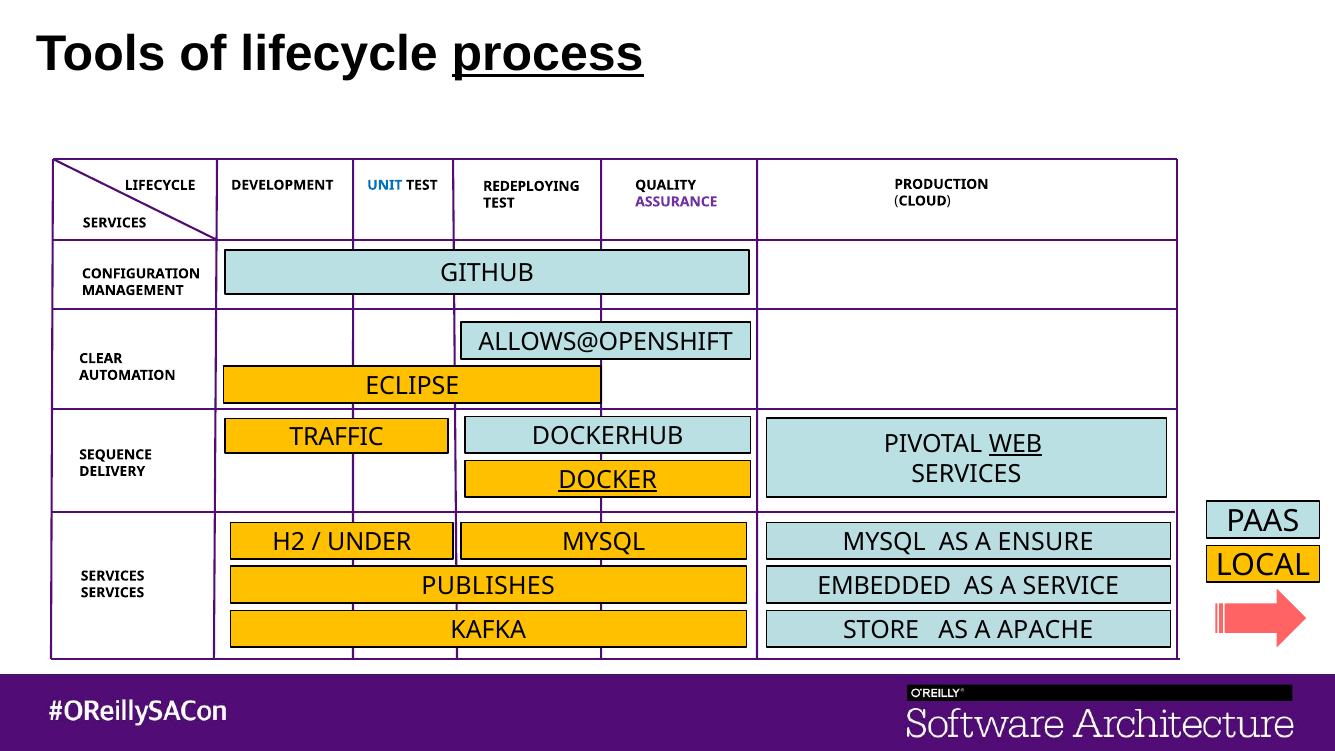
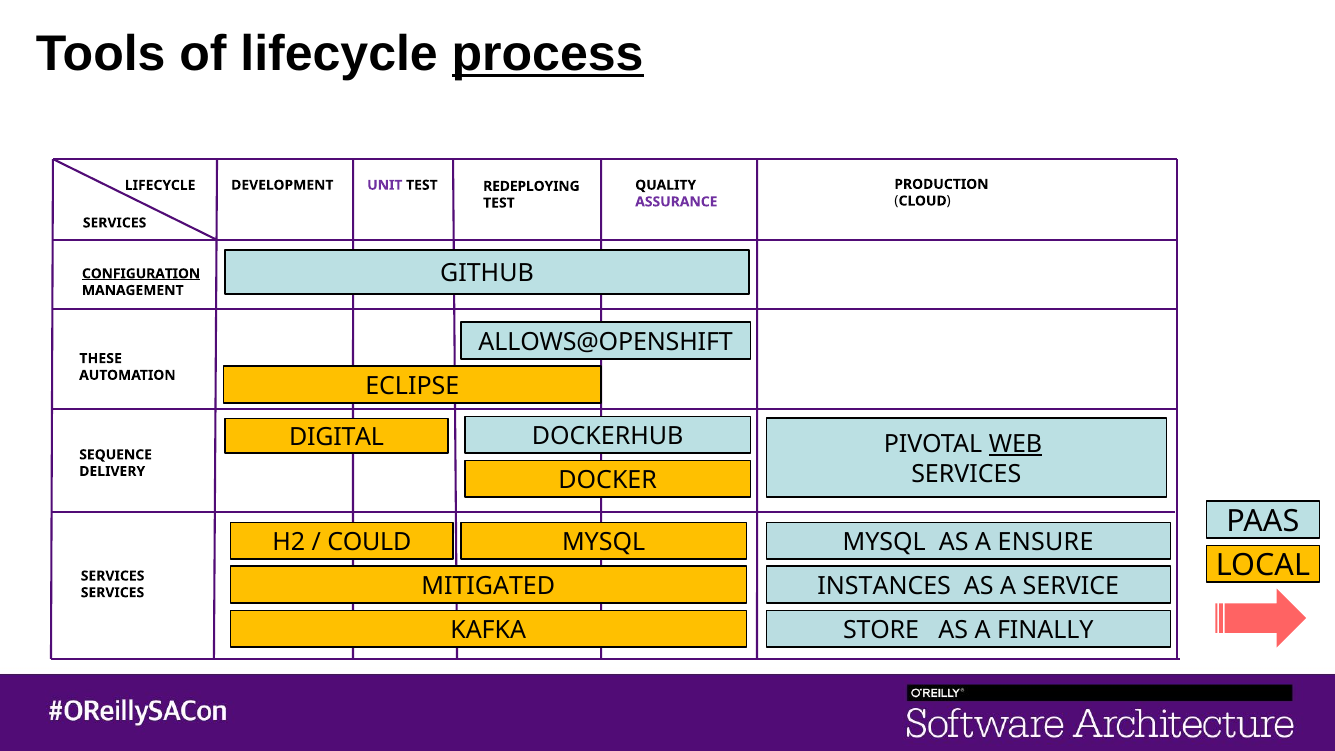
UNIT colour: blue -> purple
CONFIGURATION underline: none -> present
CLEAR: CLEAR -> THESE
TRAFFIC: TRAFFIC -> DIGITAL
DOCKER underline: present -> none
UNDER: UNDER -> COULD
PUBLISHES: PUBLISHES -> MITIGATED
EMBEDDED: EMBEDDED -> INSTANCES
APACHE: APACHE -> FINALLY
